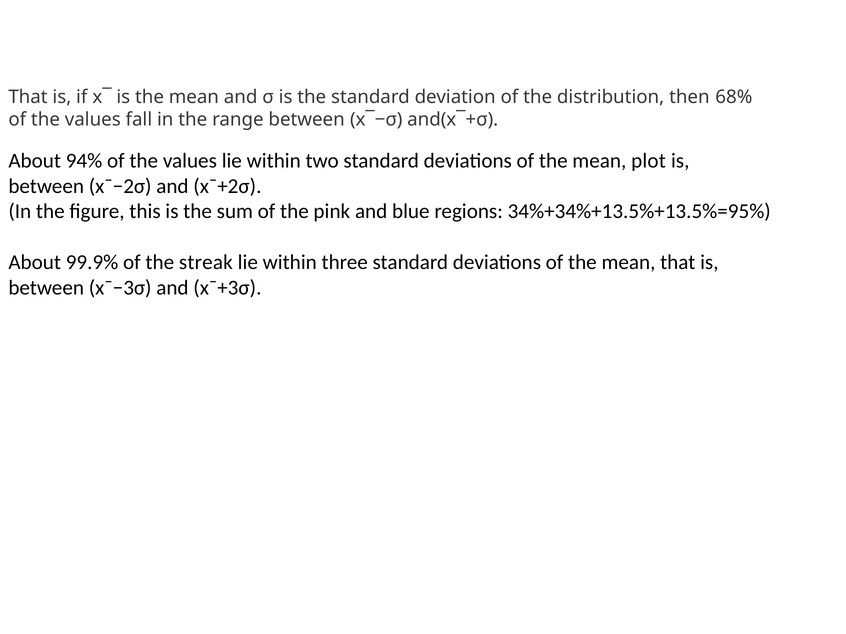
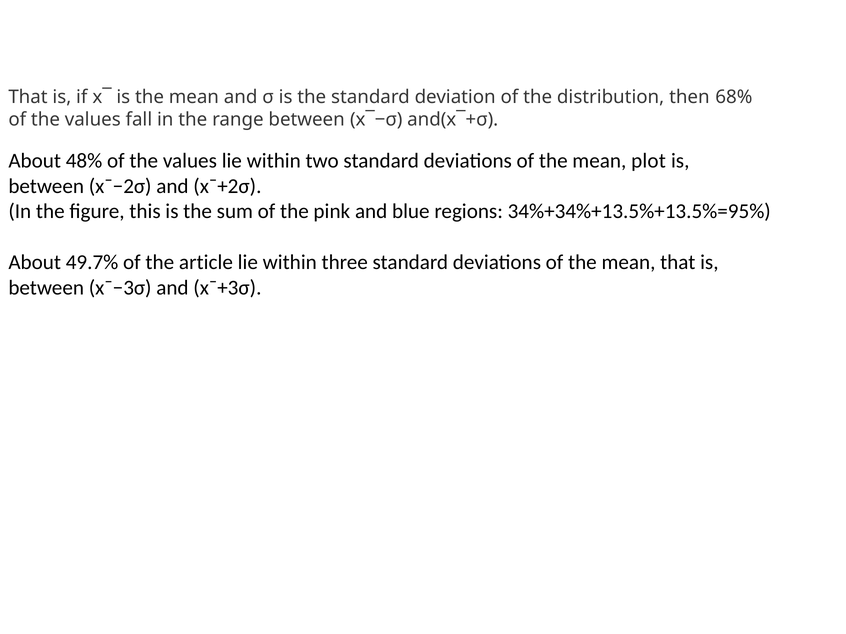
94%: 94% -> 48%
99.9%: 99.9% -> 49.7%
streak: streak -> article
